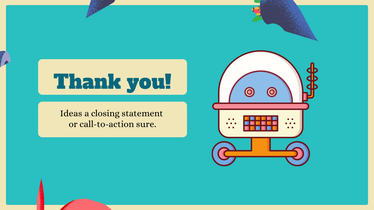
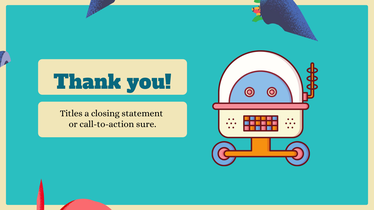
Ideas: Ideas -> Titles
